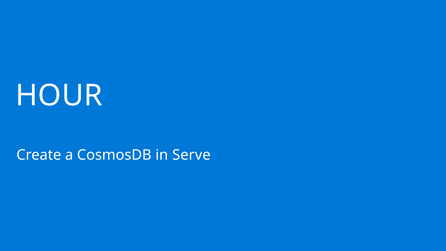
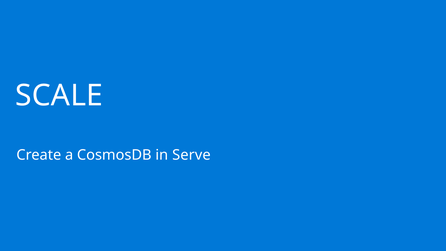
HOUR: HOUR -> SCALE
